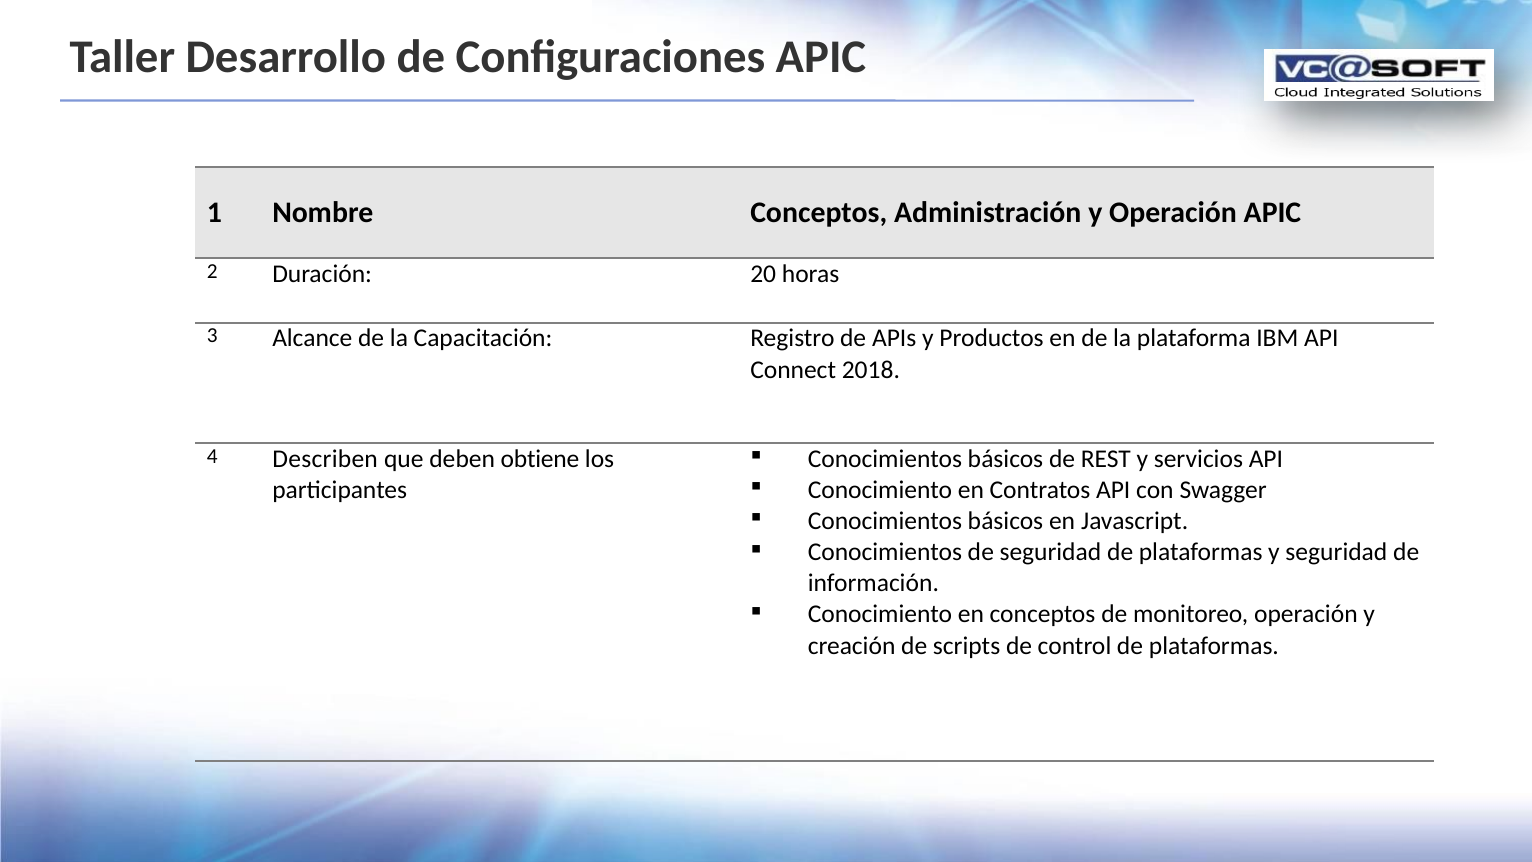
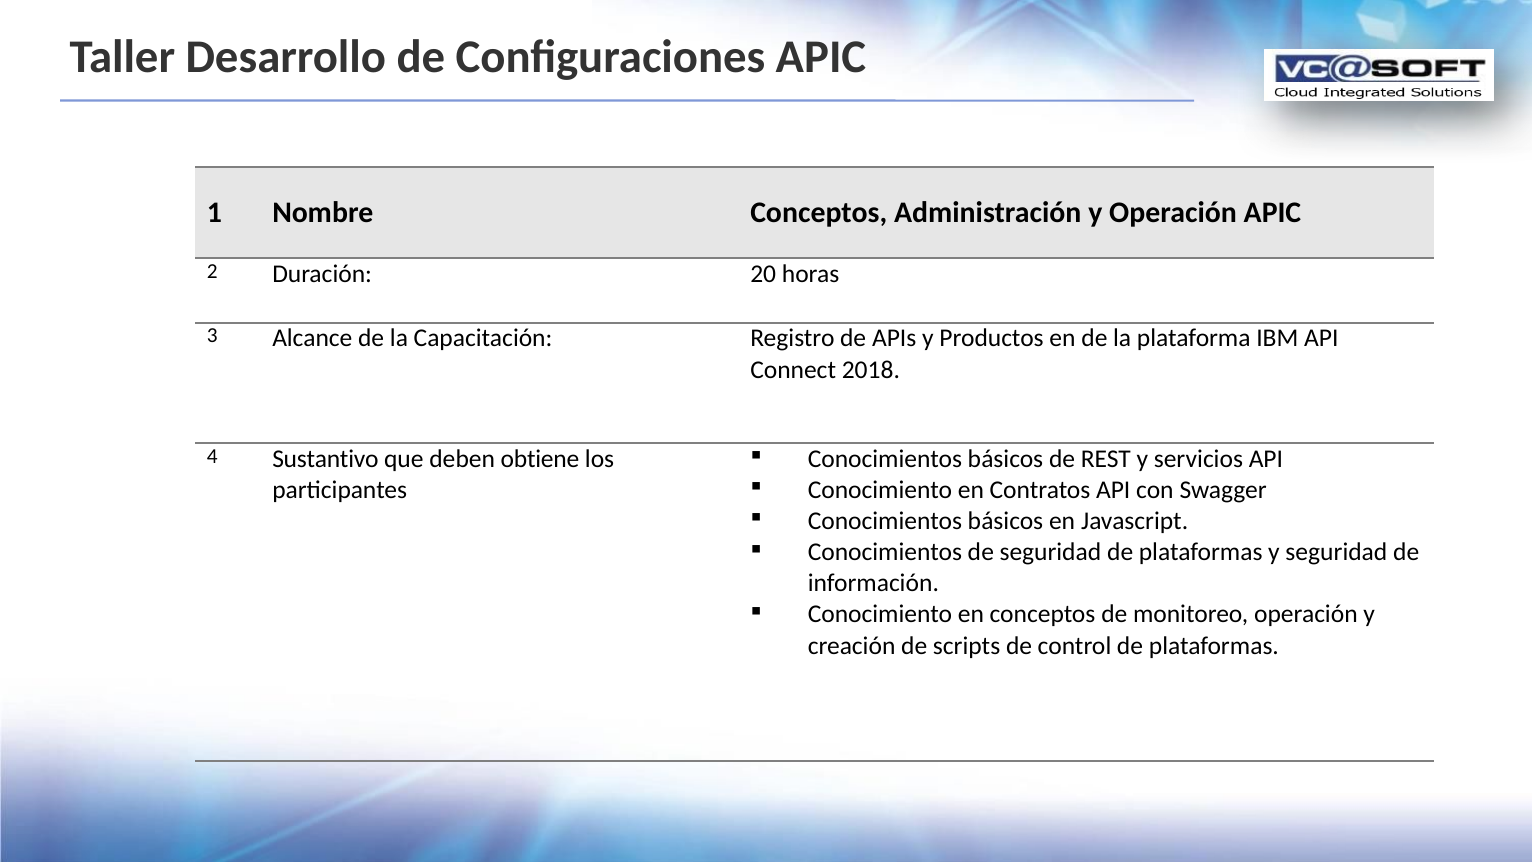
Describen: Describen -> Sustantivo
